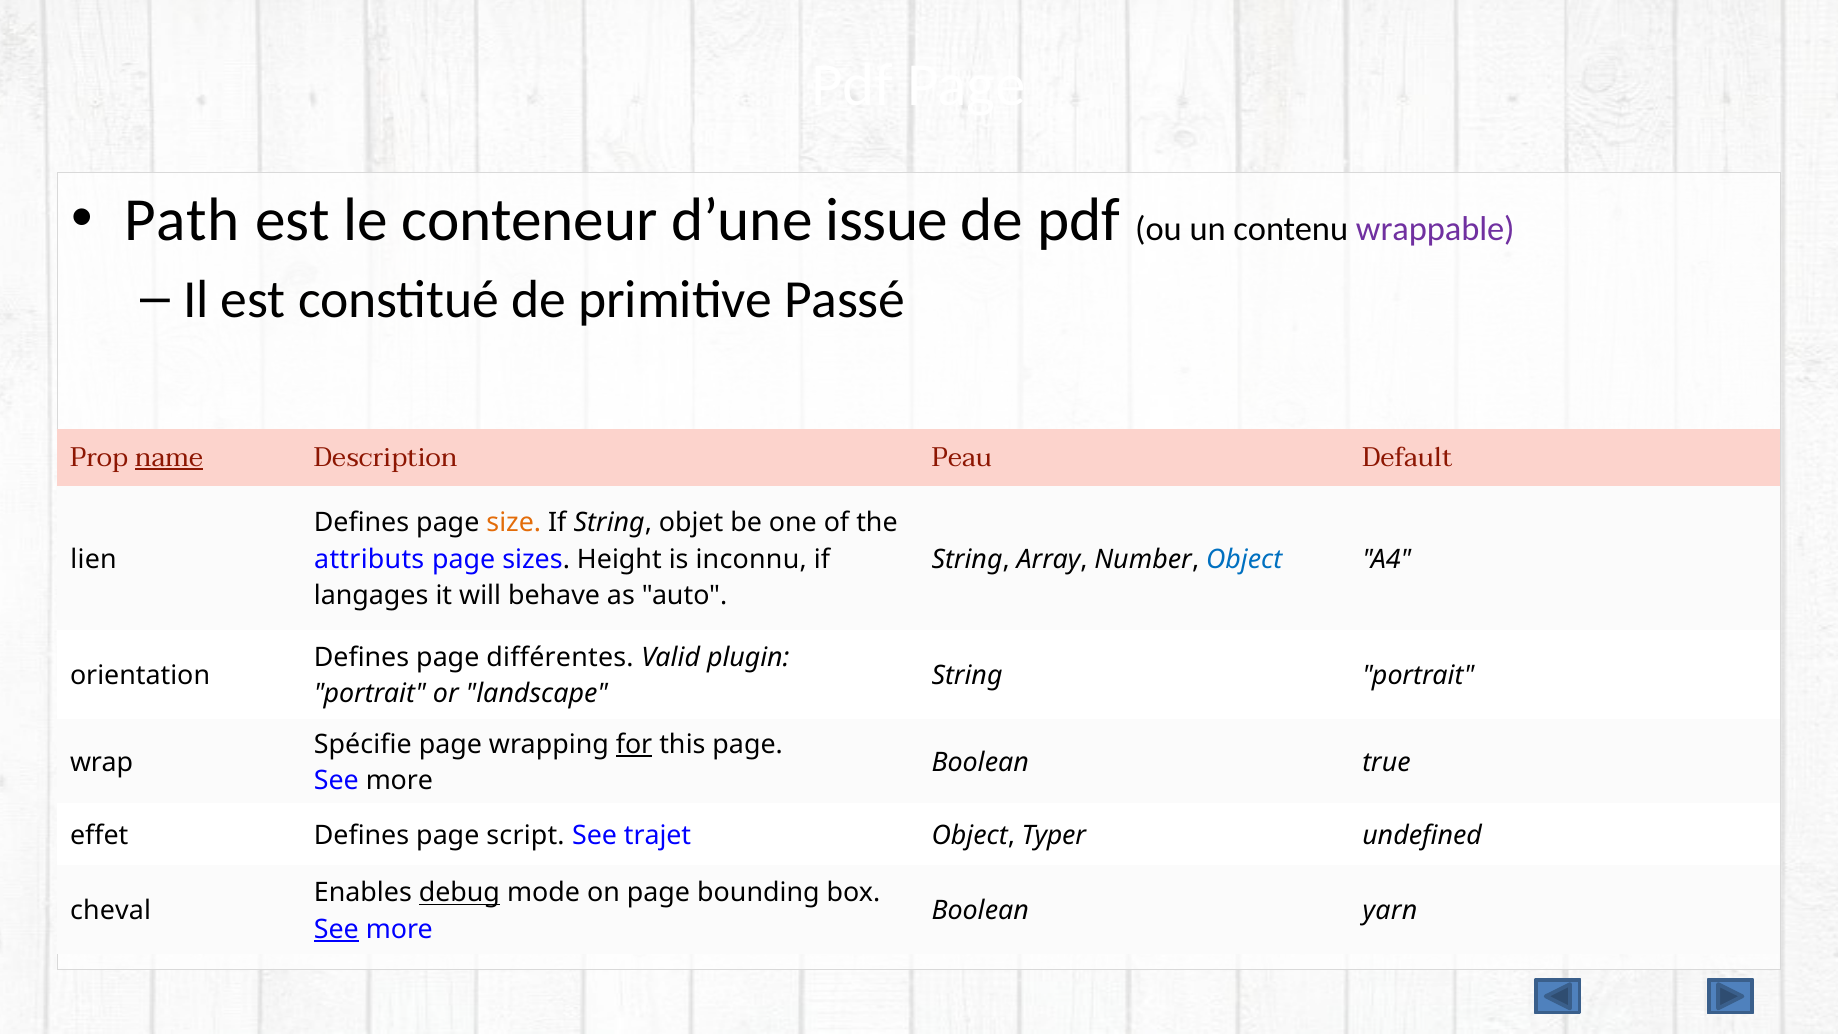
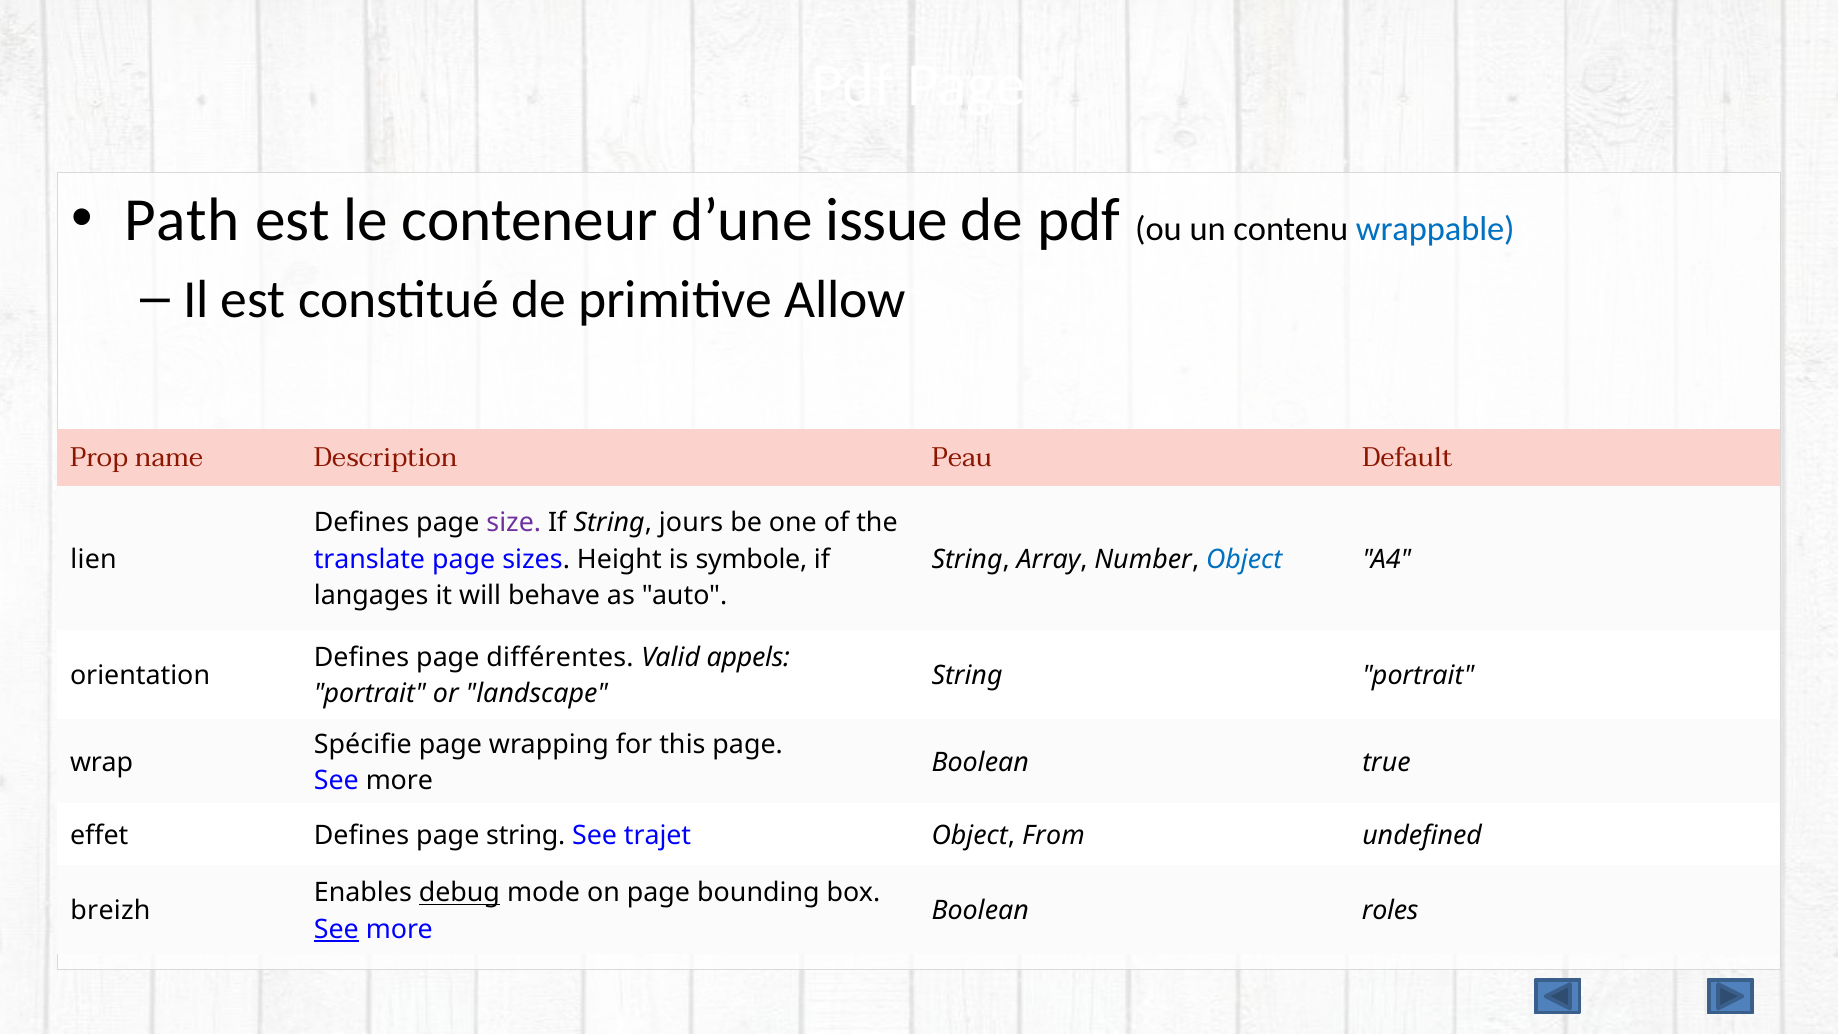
wrappable colour: purple -> blue
Passé: Passé -> Allow
name underline: present -> none
size colour: orange -> purple
objet: objet -> jours
attributs: attributs -> translate
inconnu: inconnu -> symbole
plugin: plugin -> appels
for underline: present -> none
page script: script -> string
Typer: Typer -> From
cheval: cheval -> breizh
yarn: yarn -> roles
